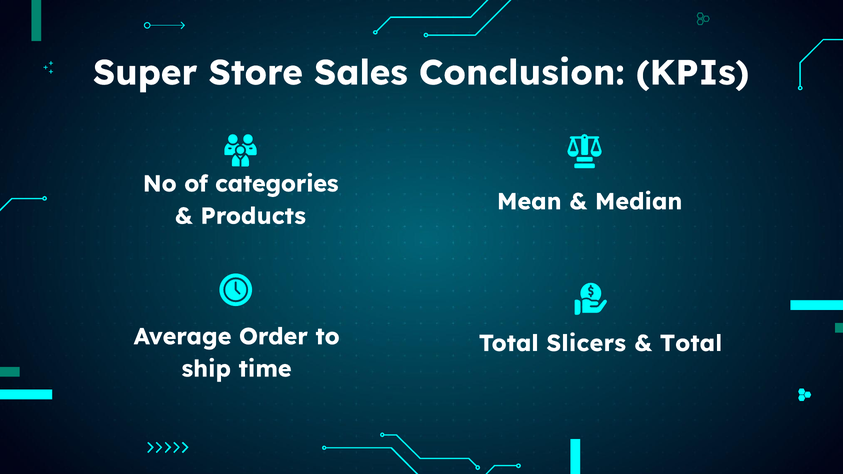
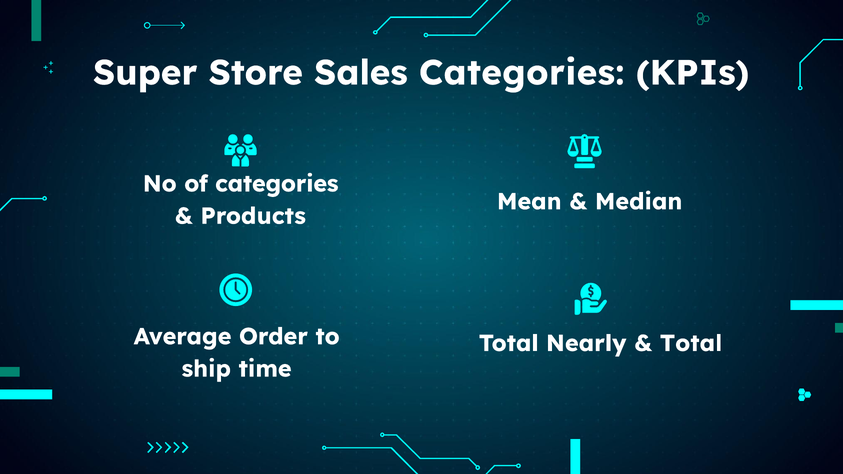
Sales Conclusion: Conclusion -> Categories
Slicers: Slicers -> Nearly
